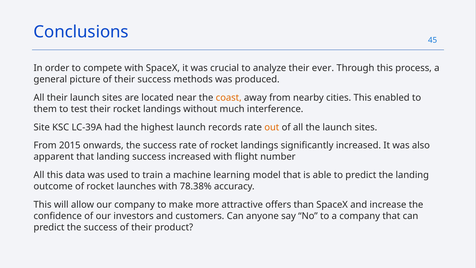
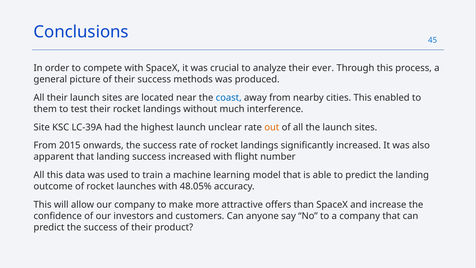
coast colour: orange -> blue
records: records -> unclear
78.38%: 78.38% -> 48.05%
